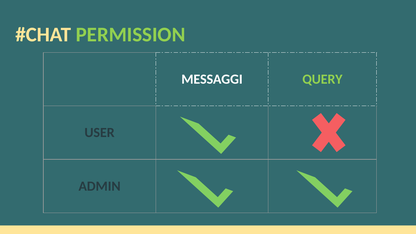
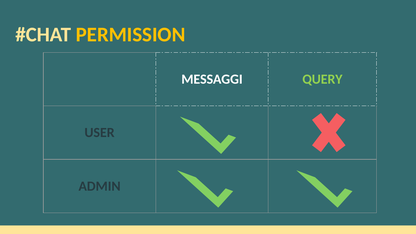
PERMISSION colour: light green -> yellow
